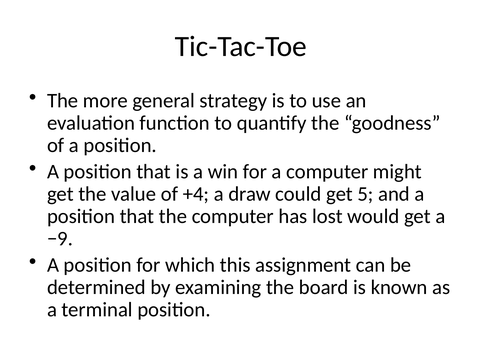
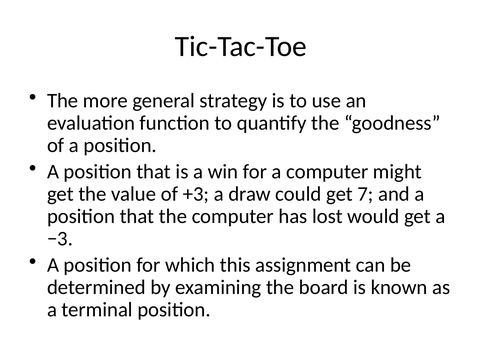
+4: +4 -> +3
5: 5 -> 7
−9: −9 -> −3
